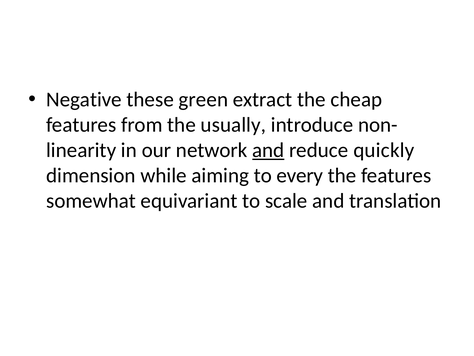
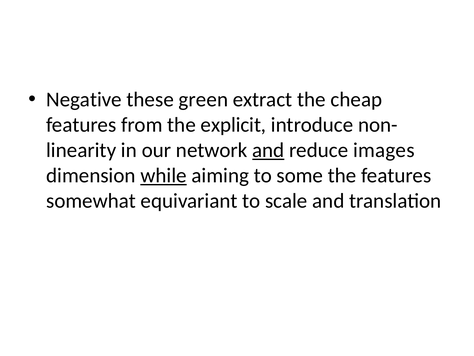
usually: usually -> explicit
quickly: quickly -> images
while underline: none -> present
every: every -> some
